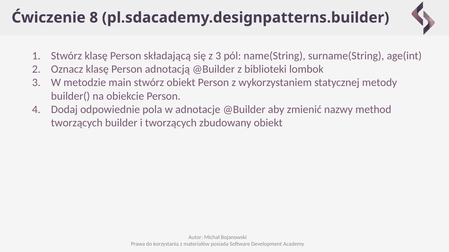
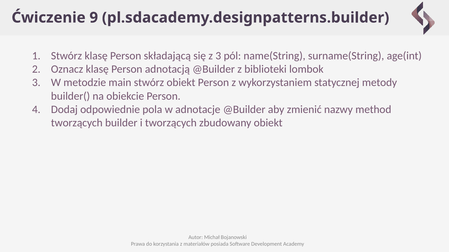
8: 8 -> 9
